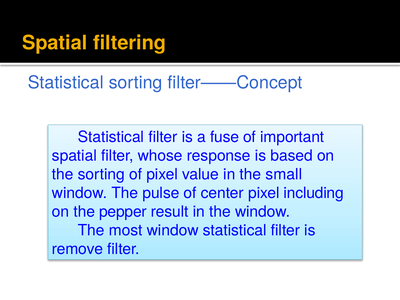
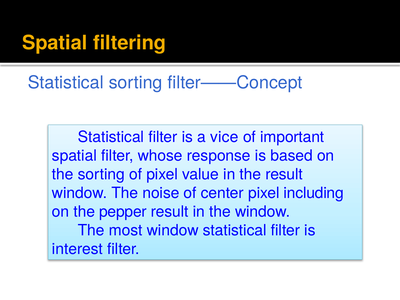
fuse: fuse -> vice
the small: small -> result
pulse: pulse -> noise
remove: remove -> interest
